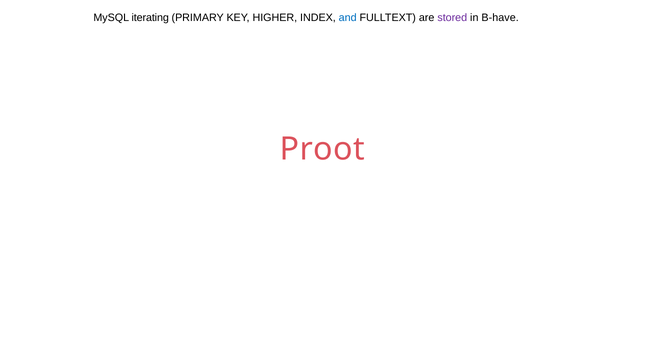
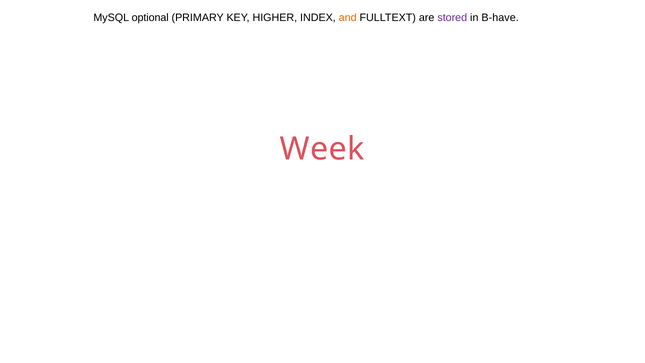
iterating: iterating -> optional
and colour: blue -> orange
Proot: Proot -> Week
